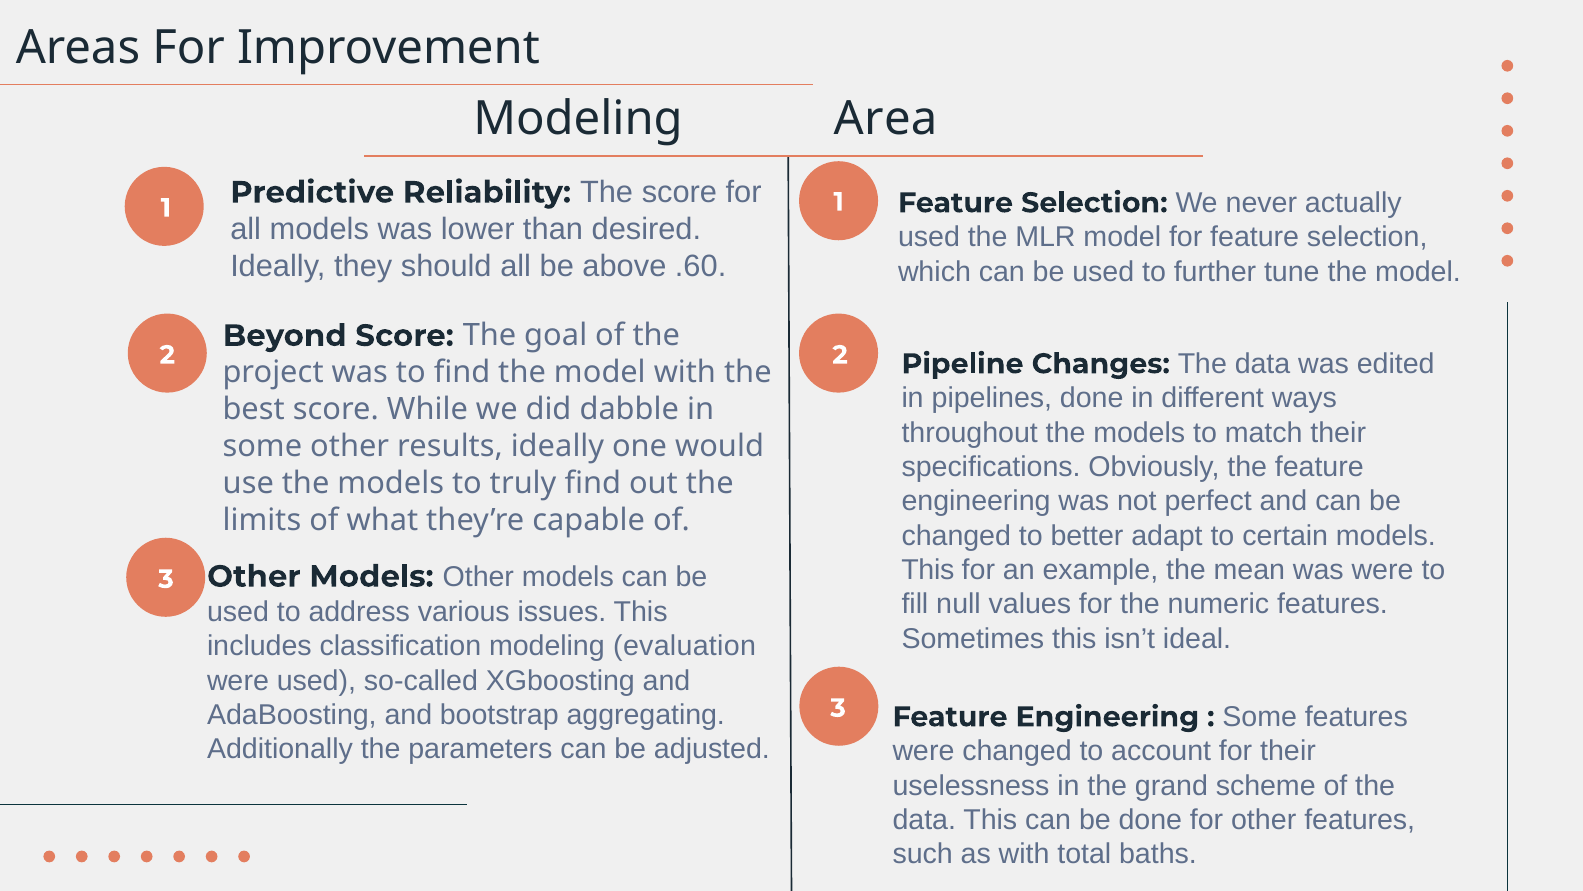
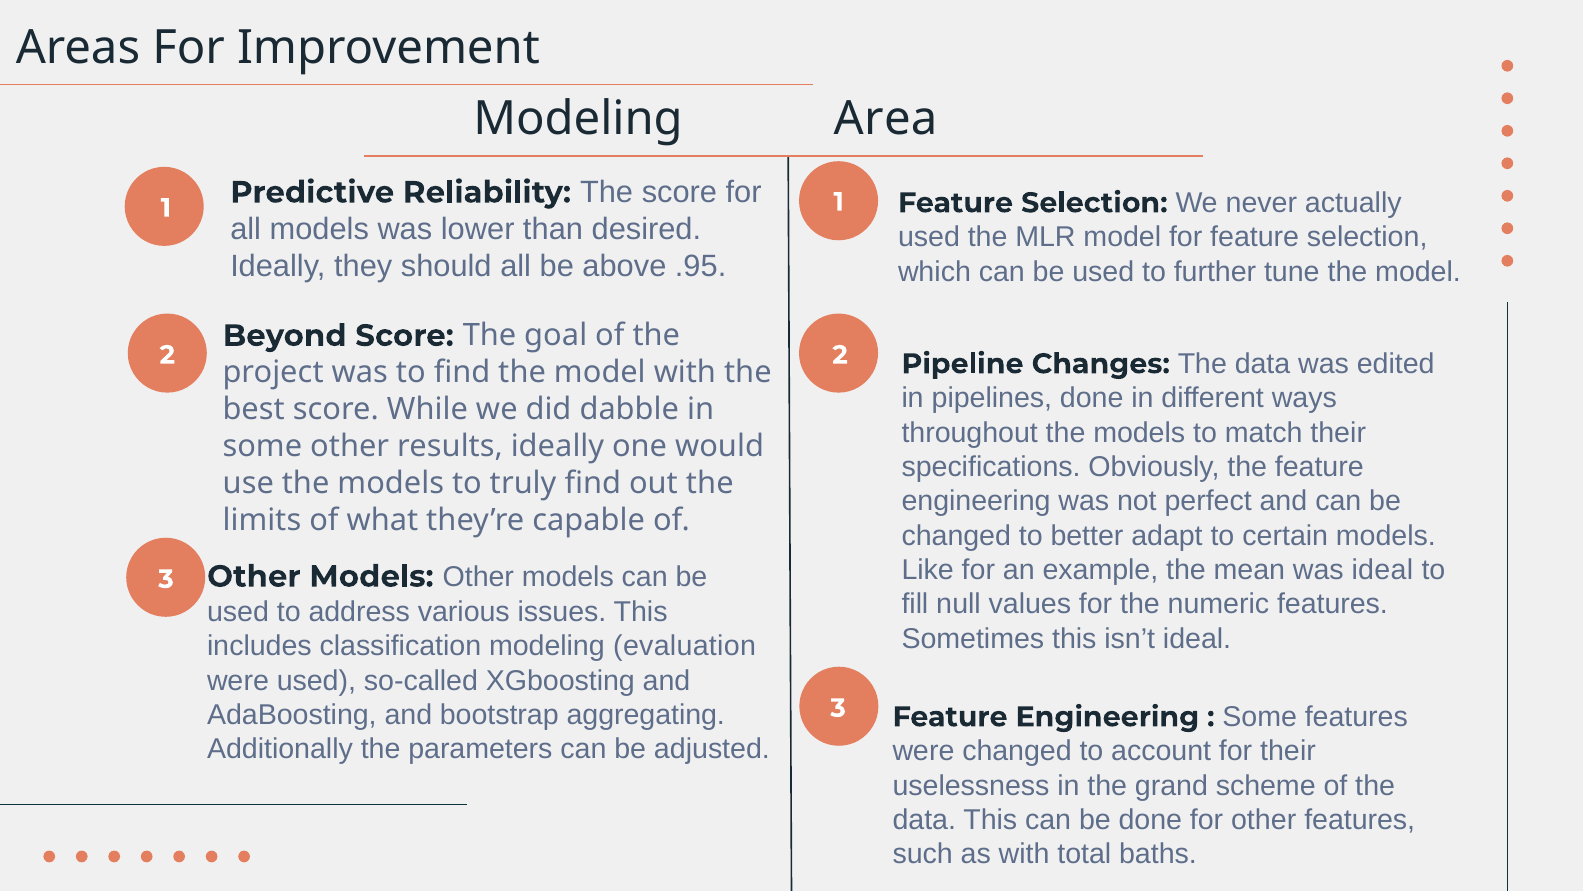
.60: .60 -> .95
This at (928, 570): This -> Like
was were: were -> ideal
